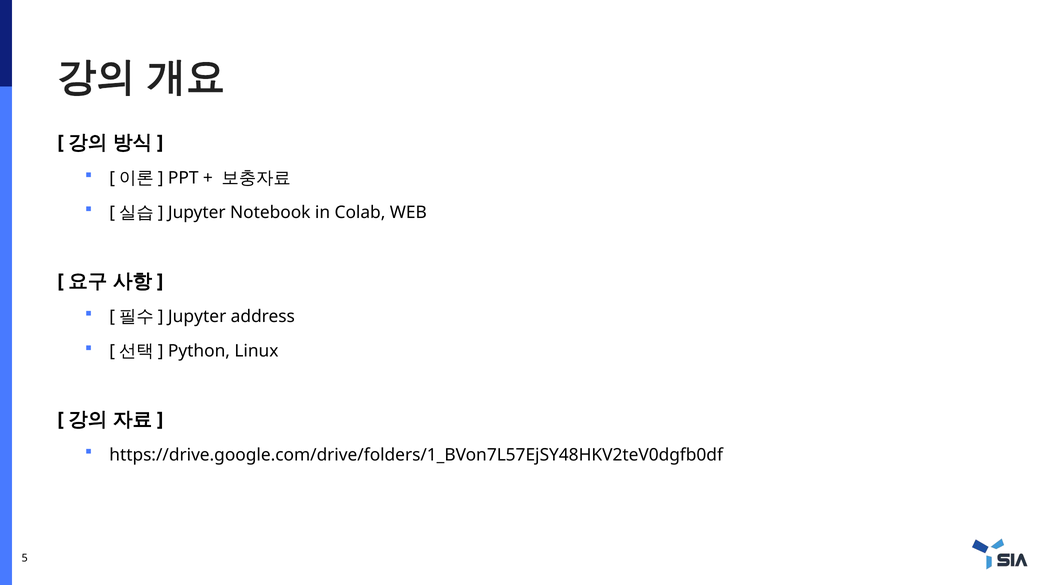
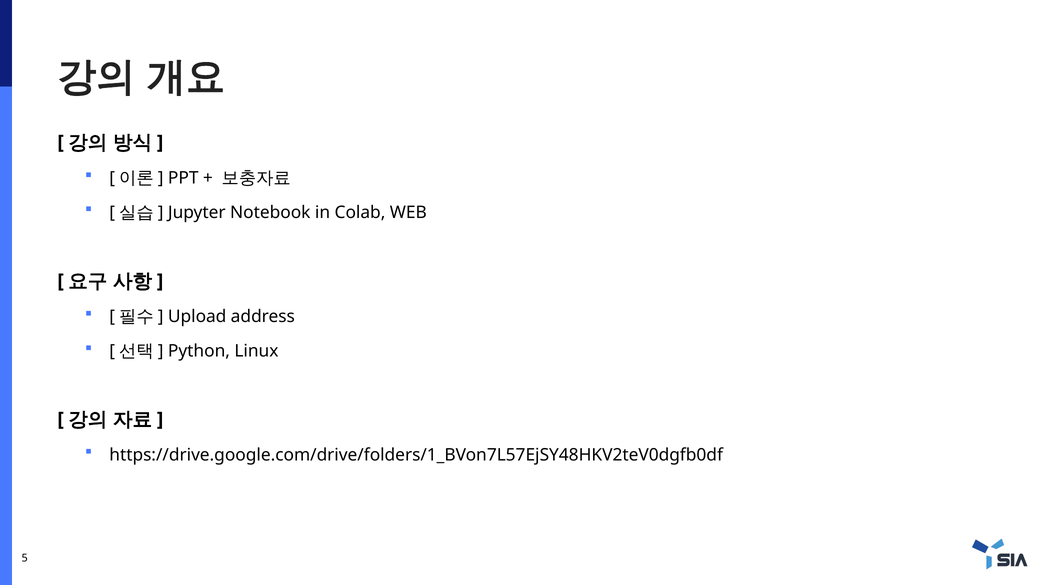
Jupyter at (197, 317): Jupyter -> Upload
